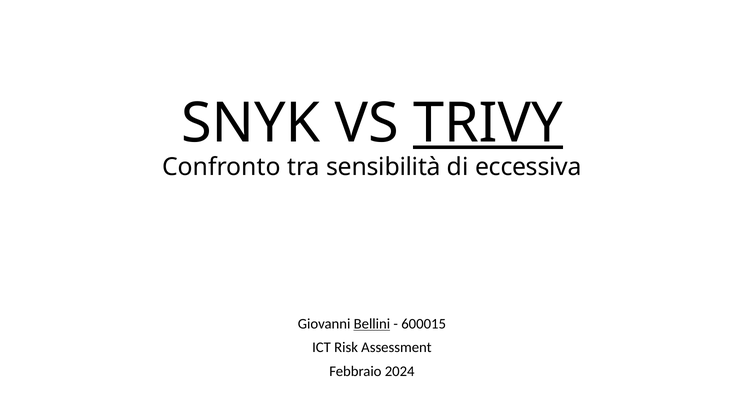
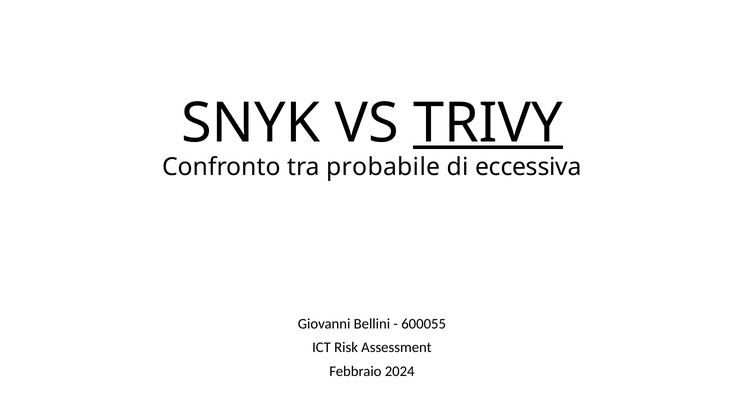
sensibilità: sensibilità -> probabile
Bellini underline: present -> none
600015: 600015 -> 600055
